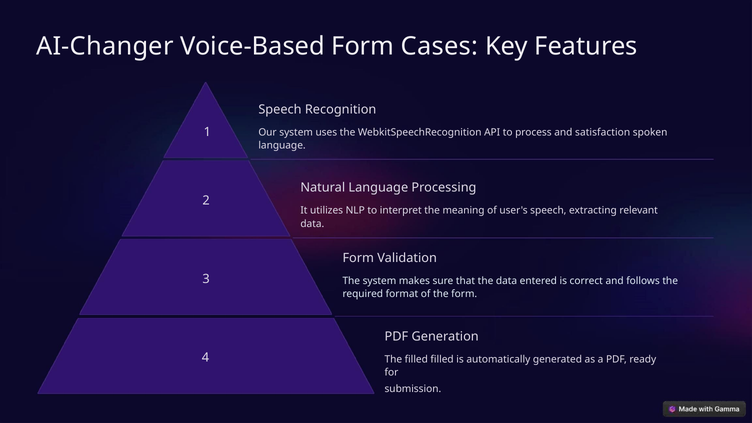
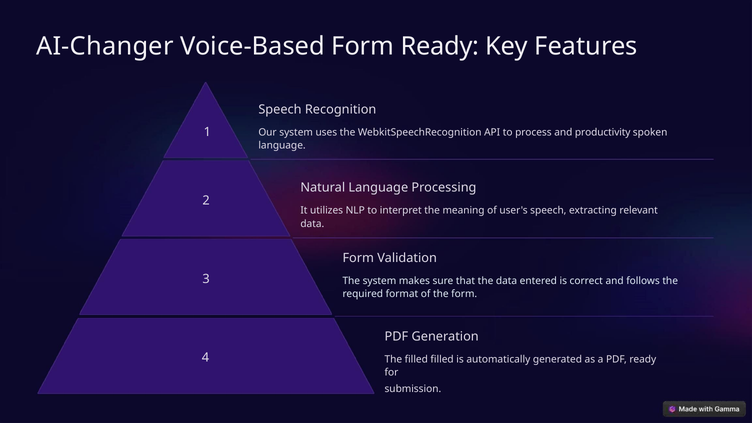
Form Cases: Cases -> Ready
satisfaction: satisfaction -> productivity
